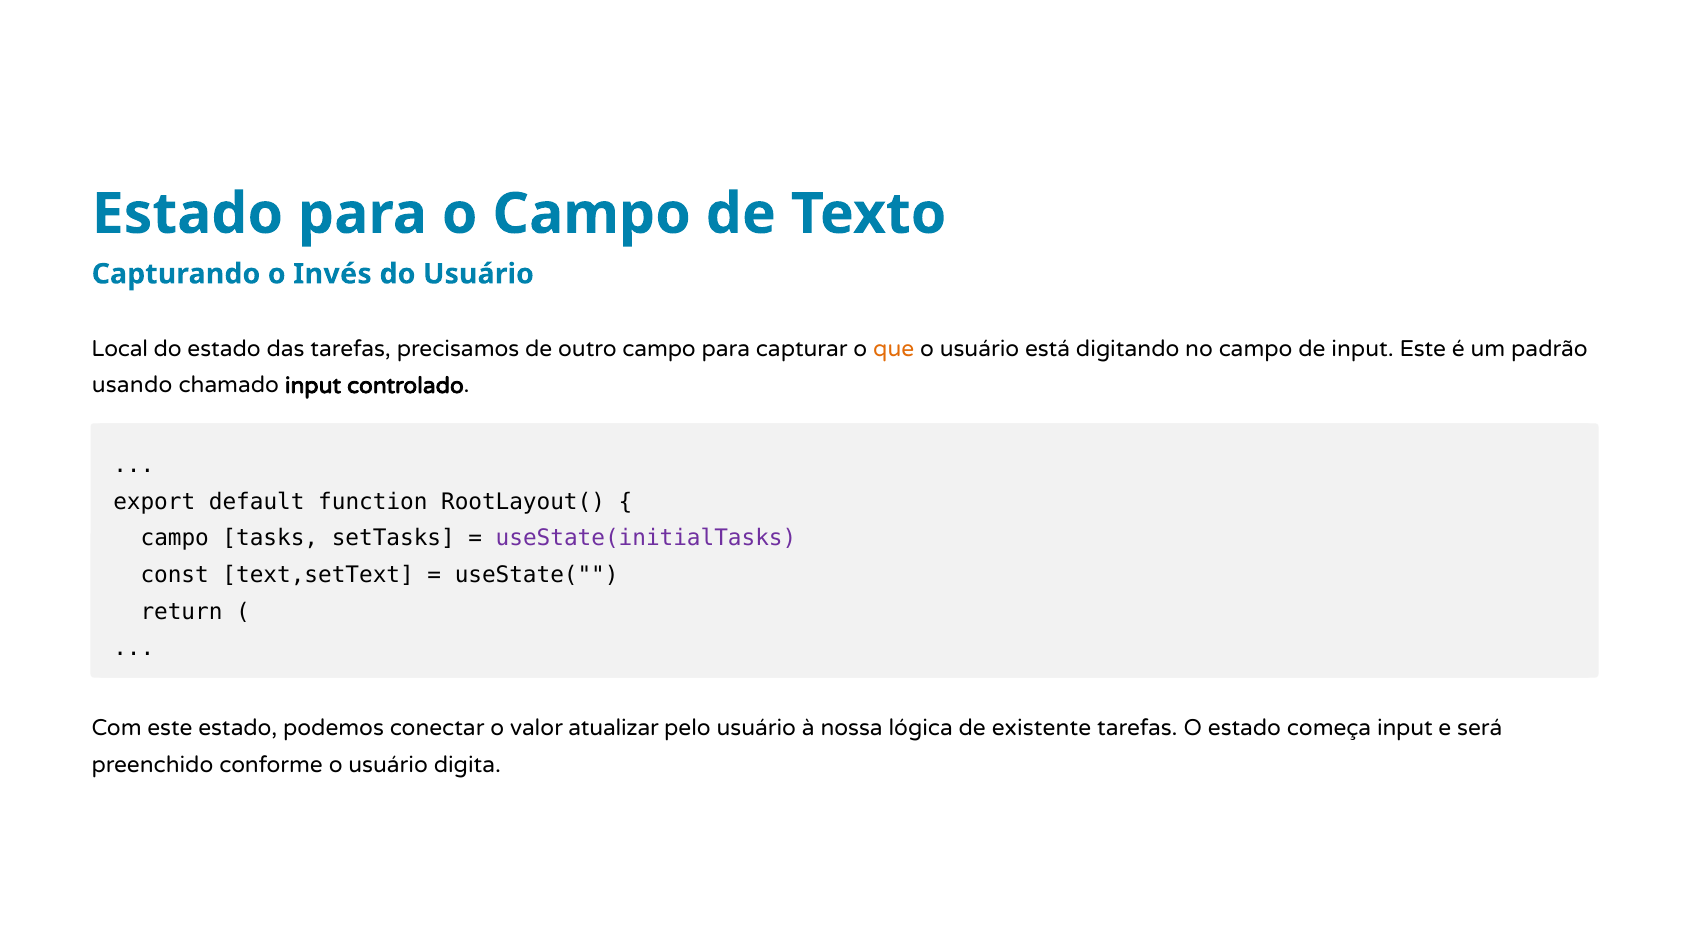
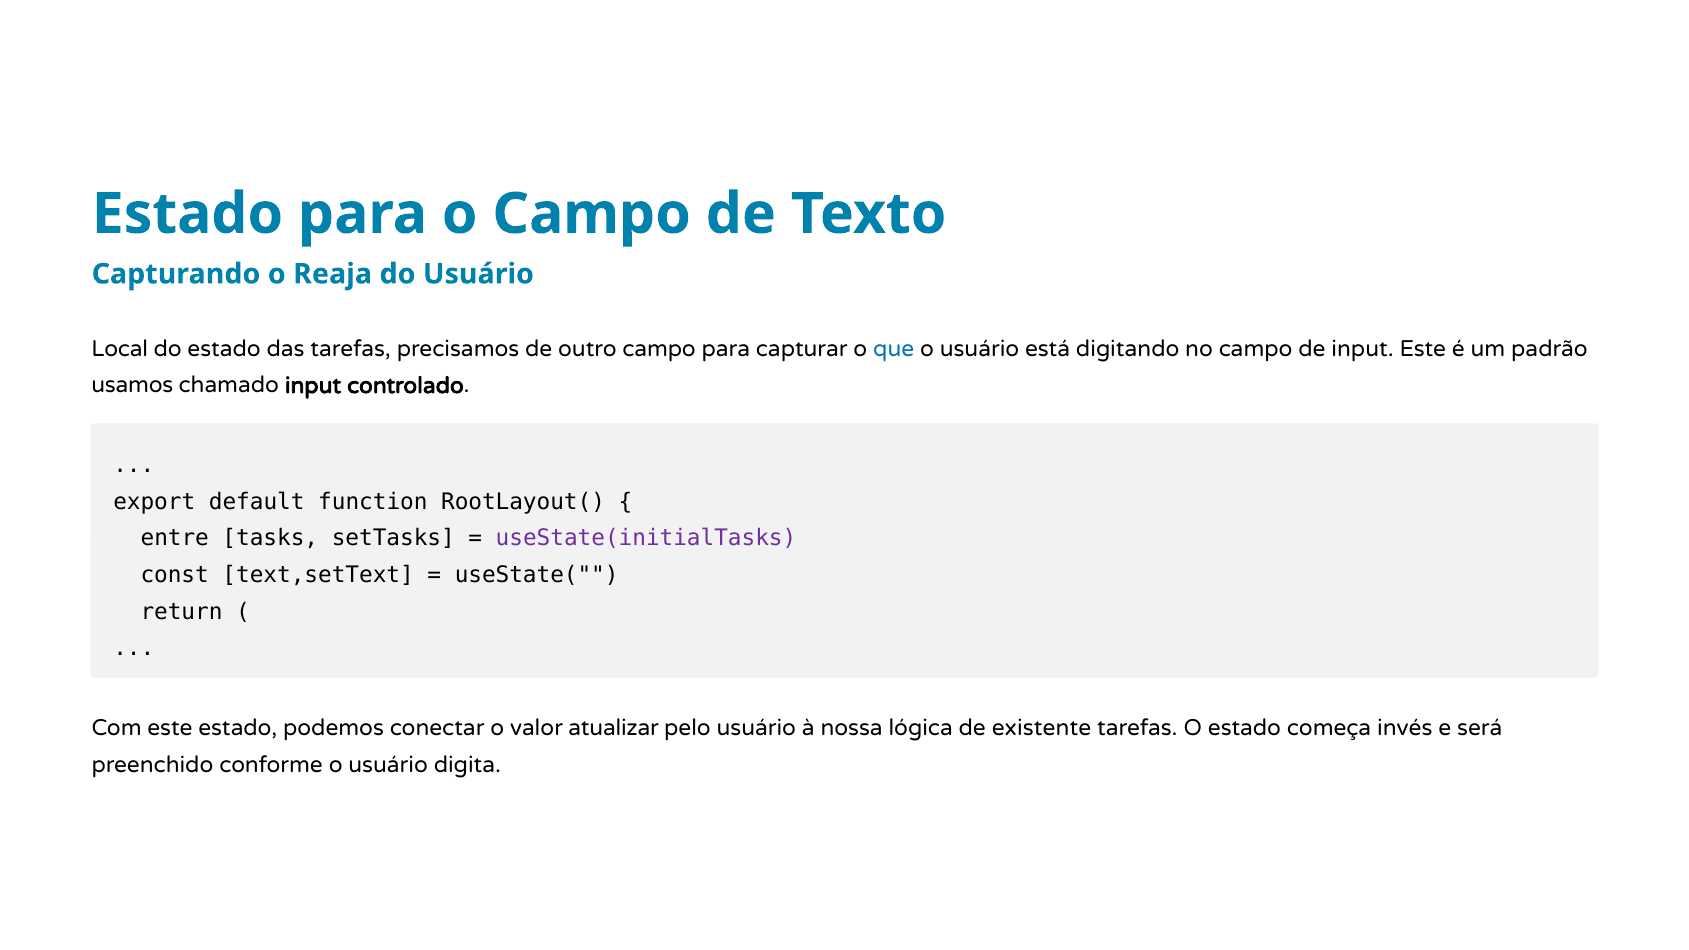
Invés: Invés -> Reaja
que colour: orange -> blue
usando: usando -> usamos
campo at (175, 538): campo -> entre
começa input: input -> invés
